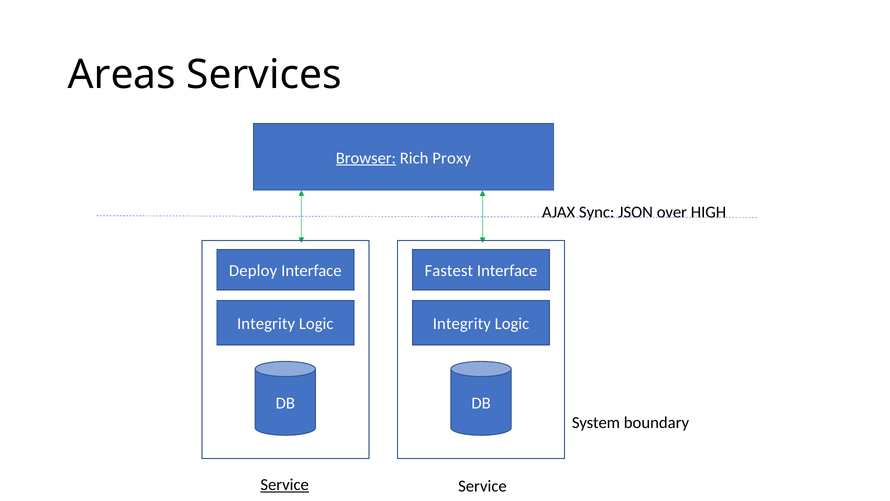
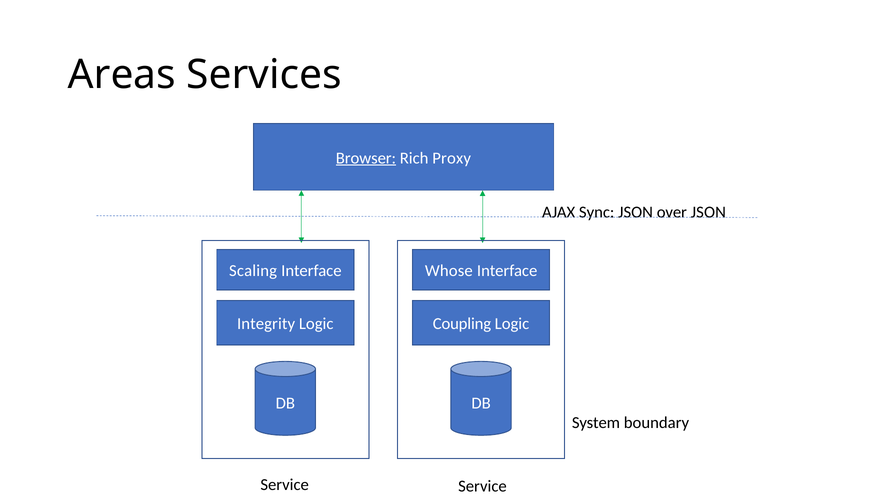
over HIGH: HIGH -> JSON
Deploy: Deploy -> Scaling
Fastest: Fastest -> Whose
Integrity at (462, 324): Integrity -> Coupling
Service at (285, 484) underline: present -> none
